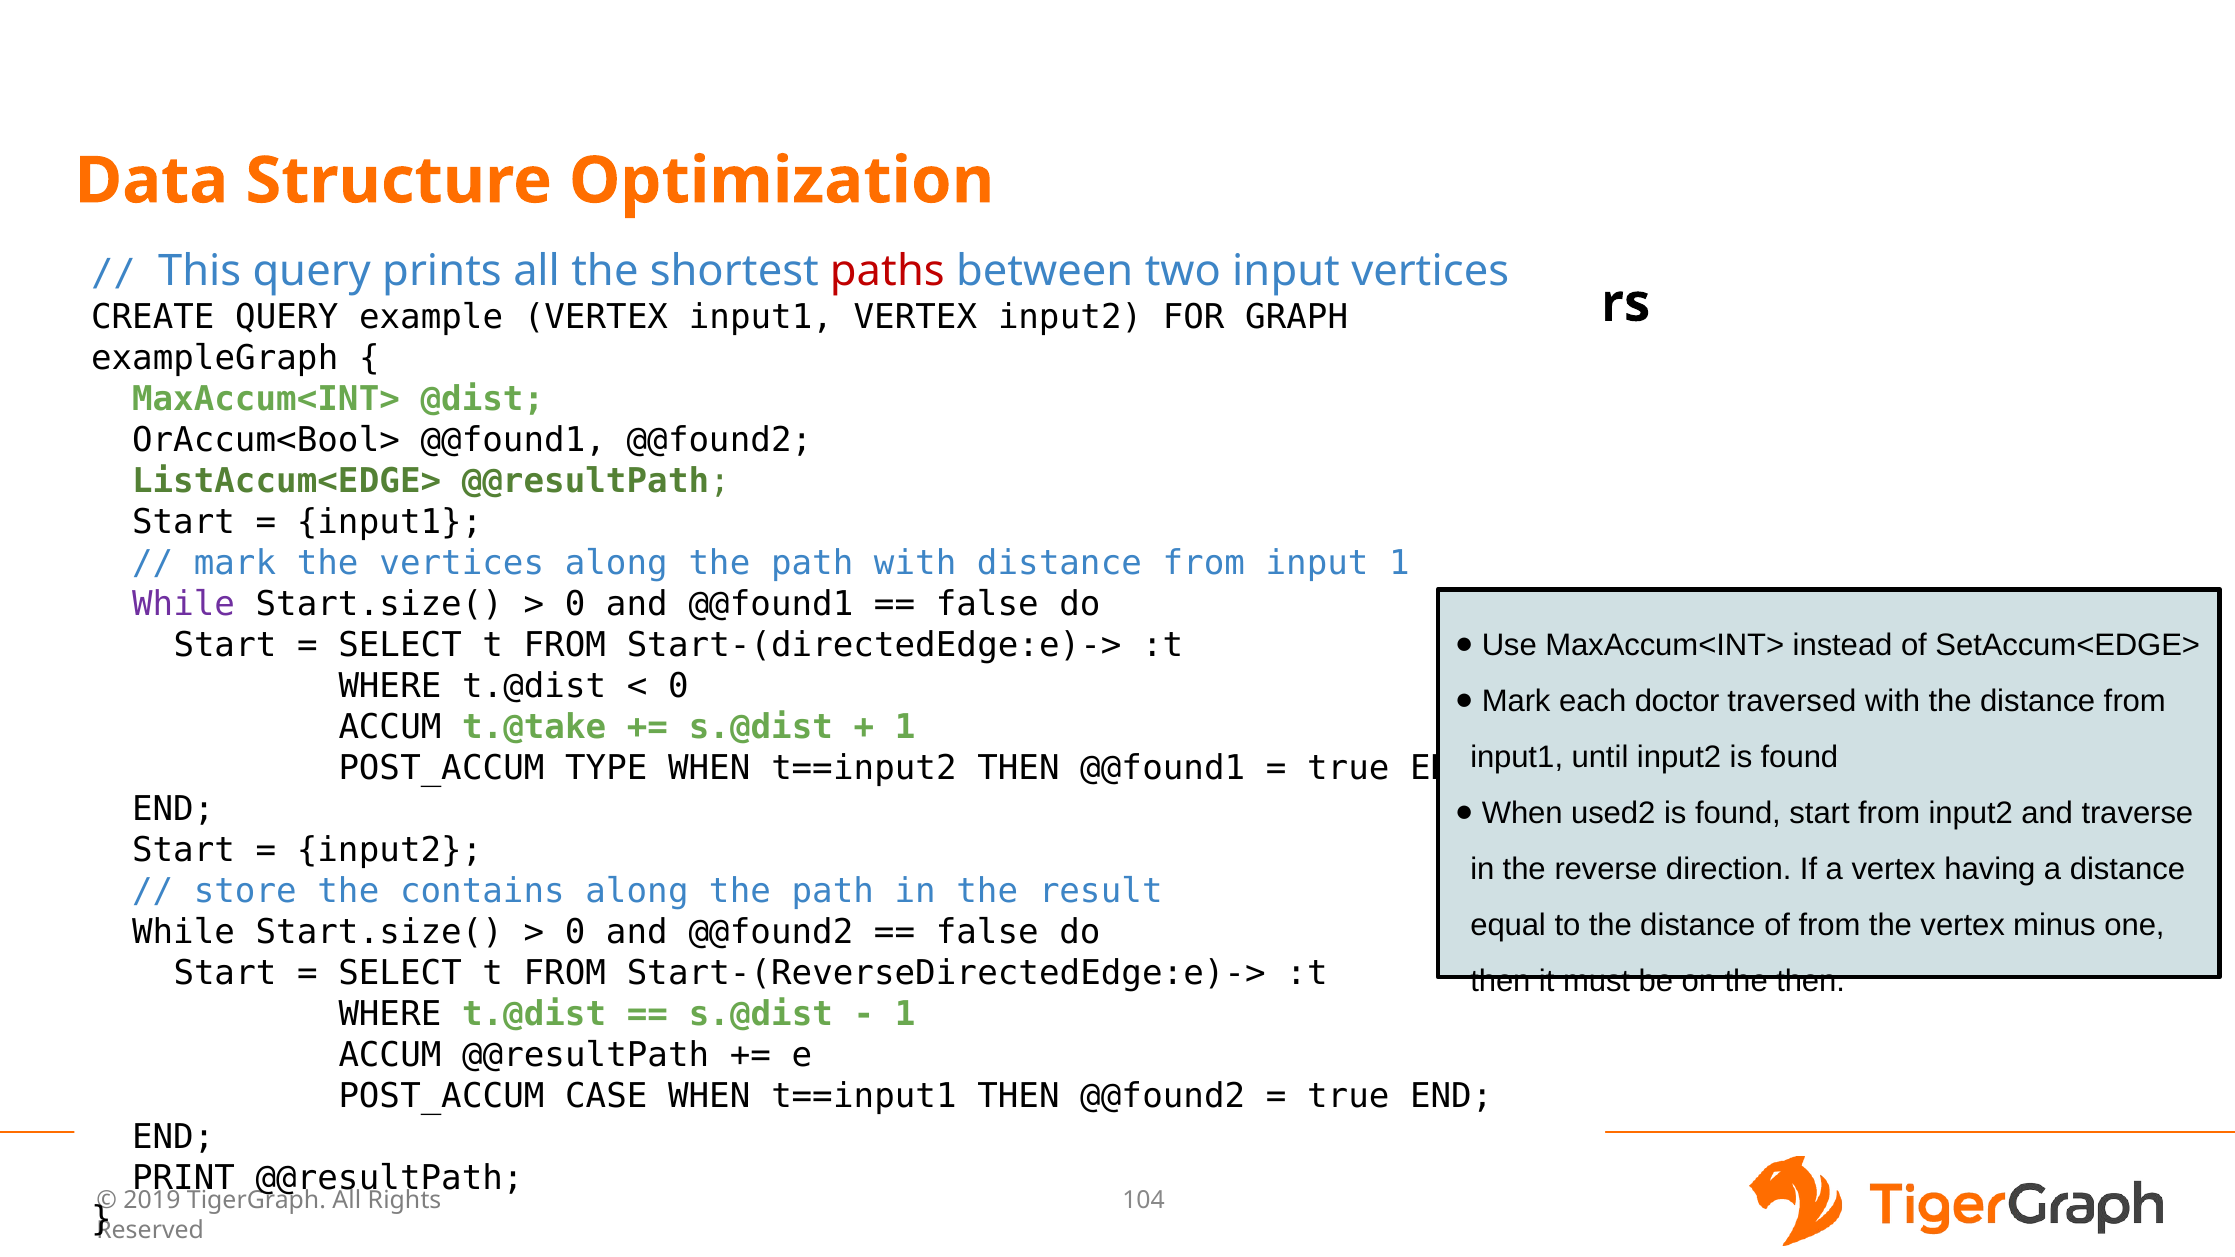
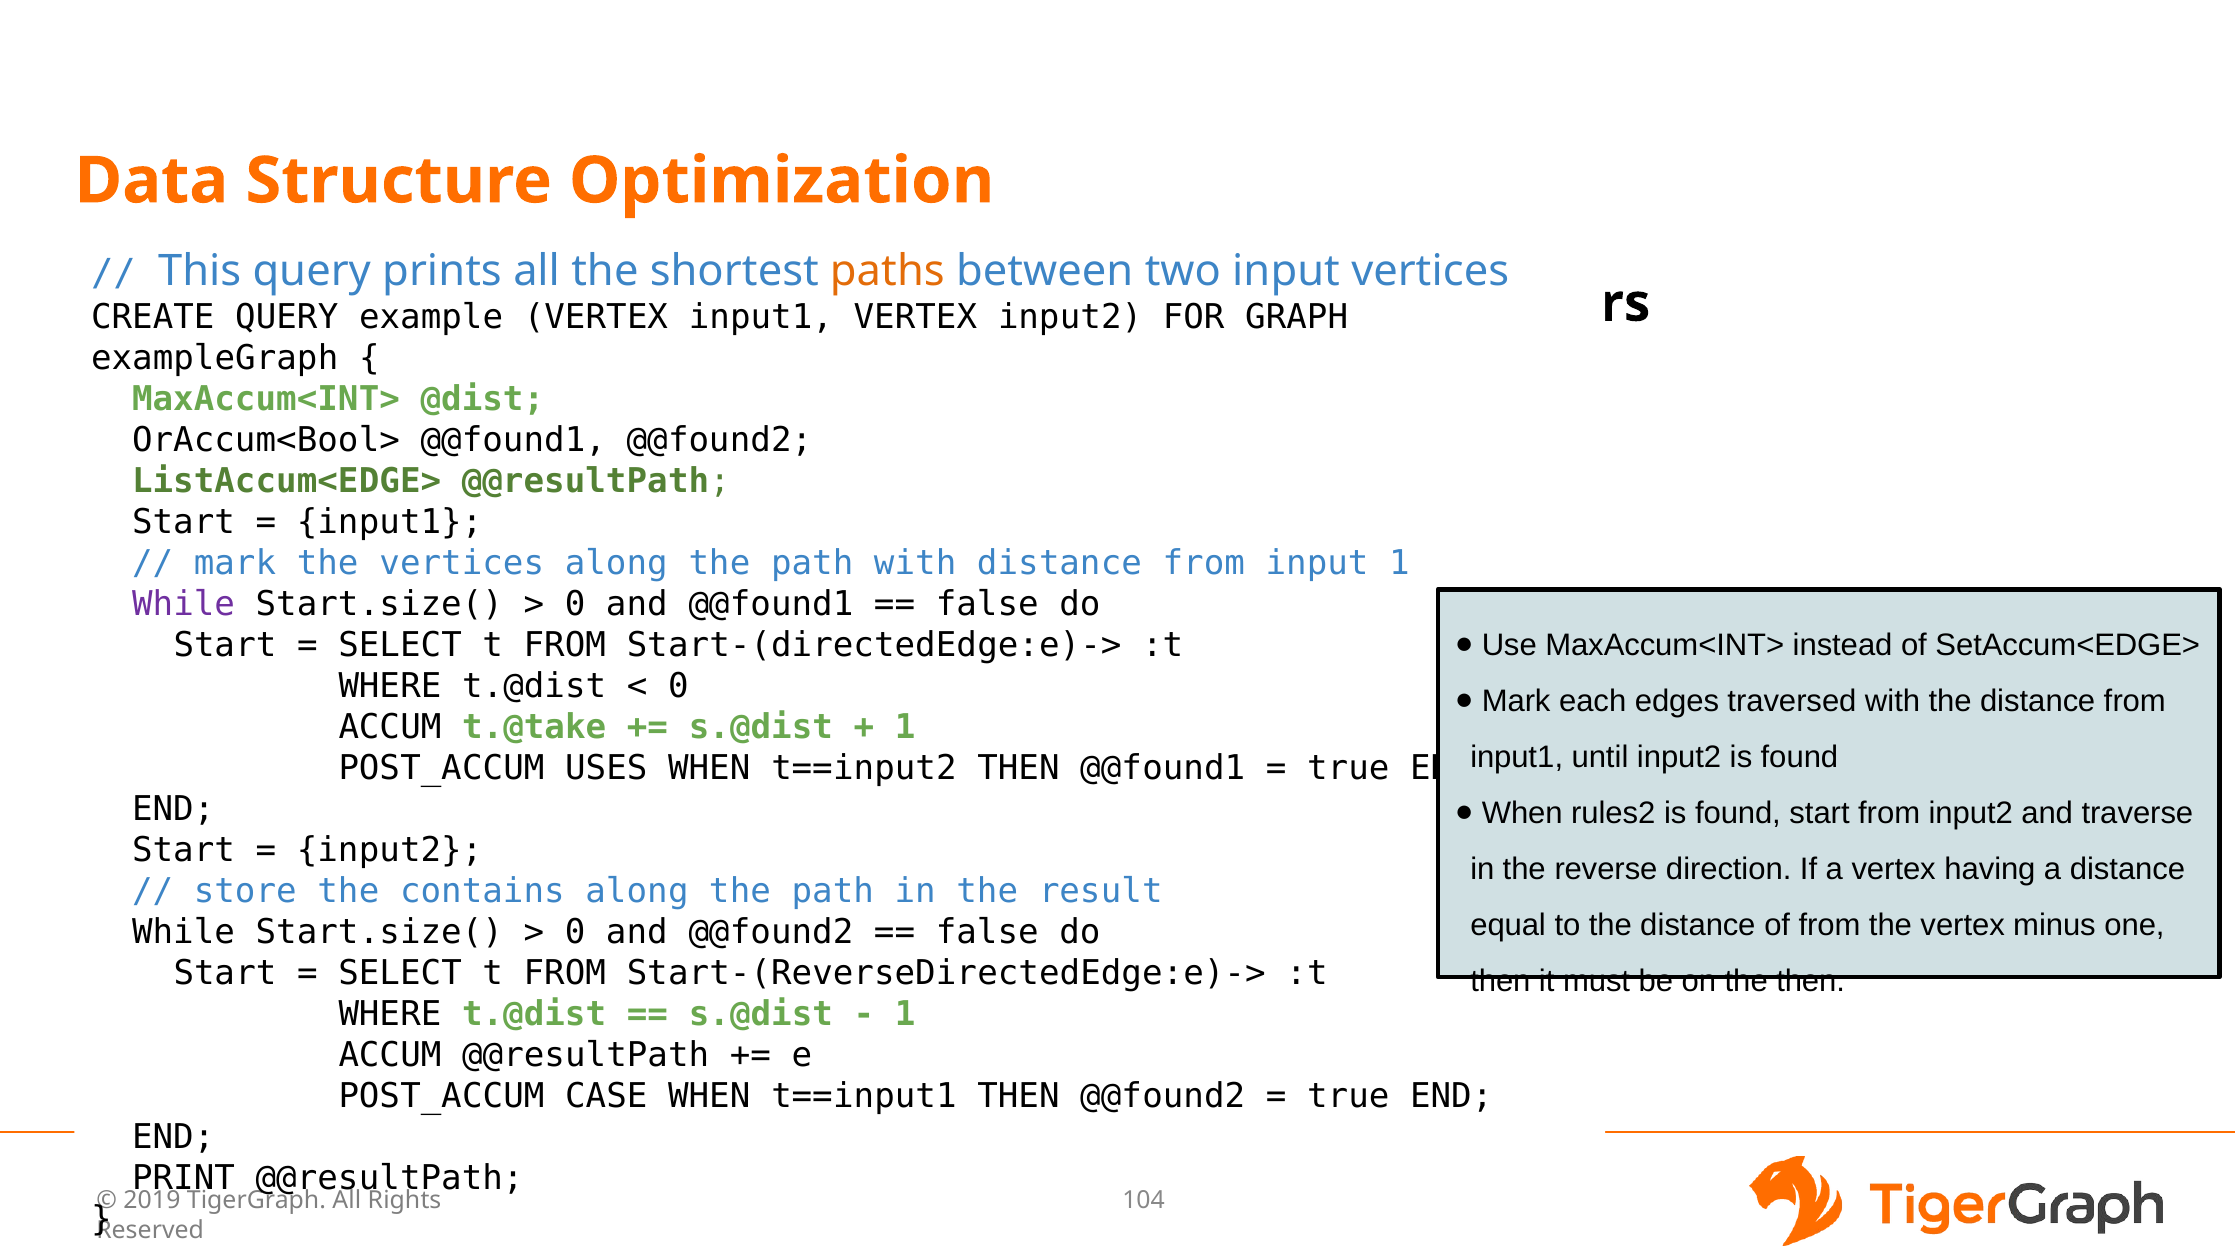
paths colour: red -> orange
doctor: doctor -> edges
POST_ACCUM TYPE: TYPE -> USES
used2: used2 -> rules2
